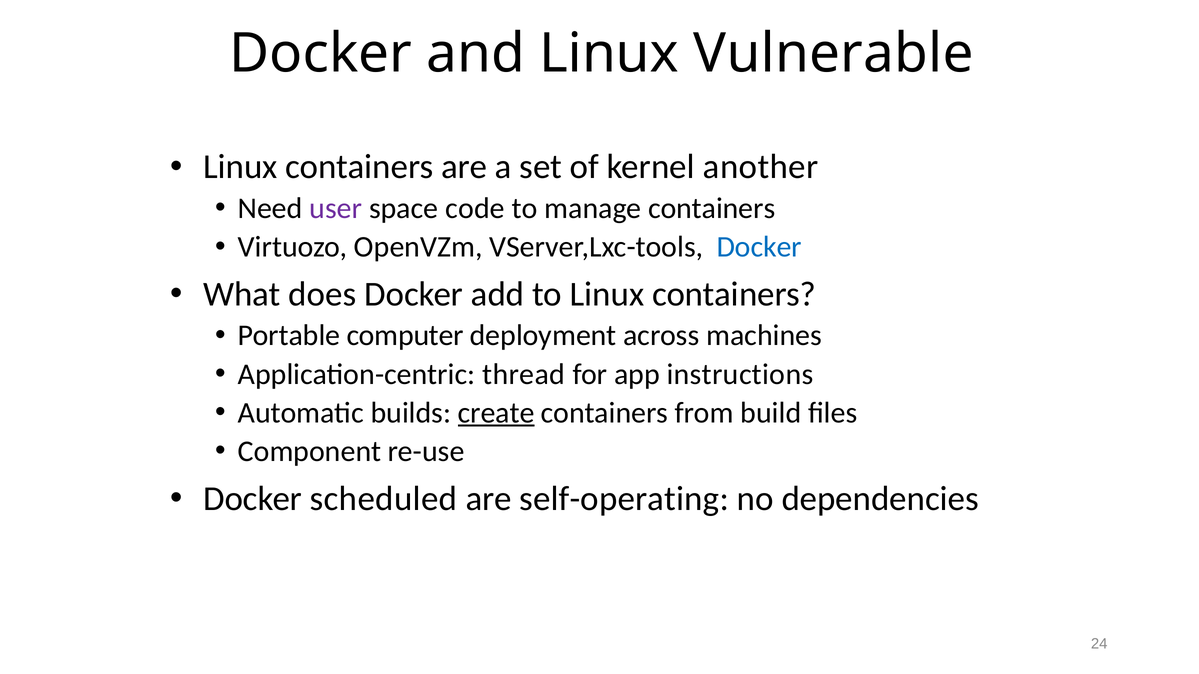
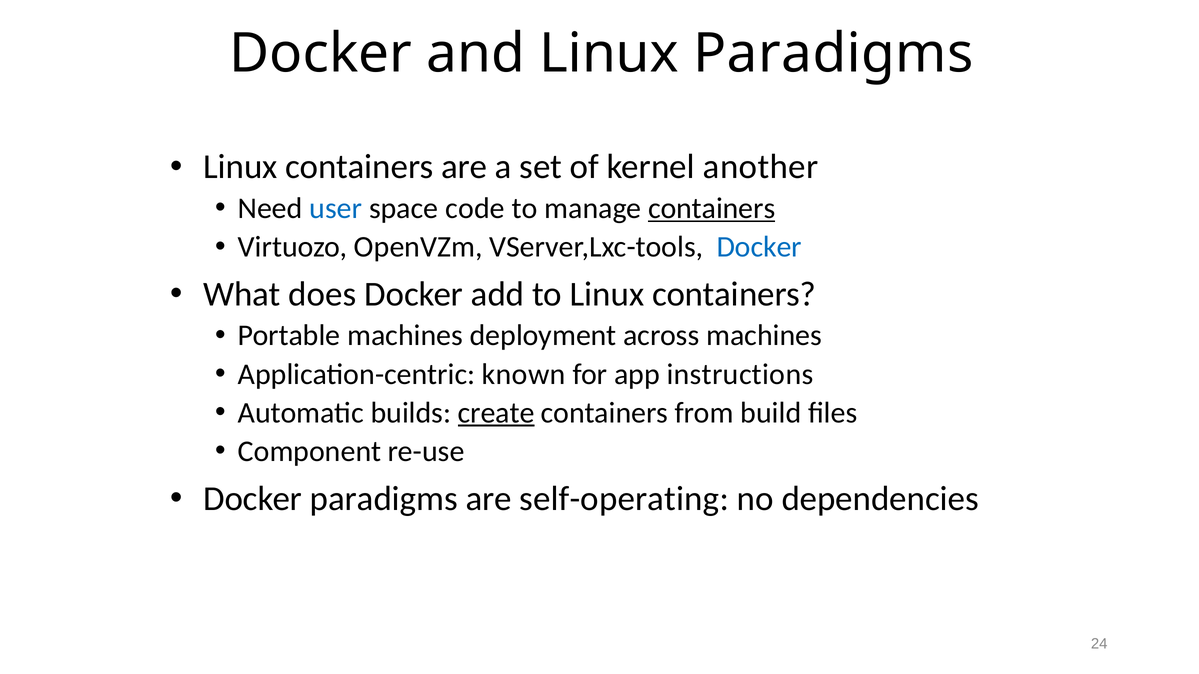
Linux Vulnerable: Vulnerable -> Paradigms
user colour: purple -> blue
containers at (712, 208) underline: none -> present
Portable computer: computer -> machines
thread: thread -> known
Docker scheduled: scheduled -> paradigms
